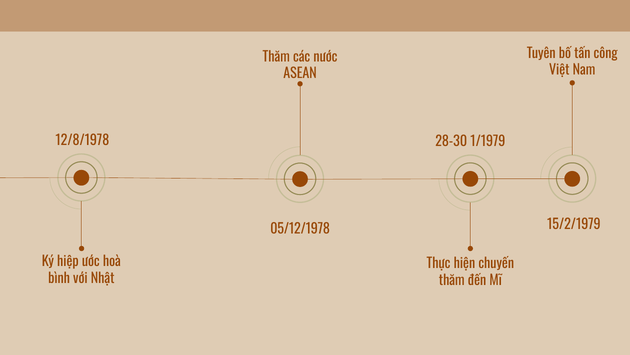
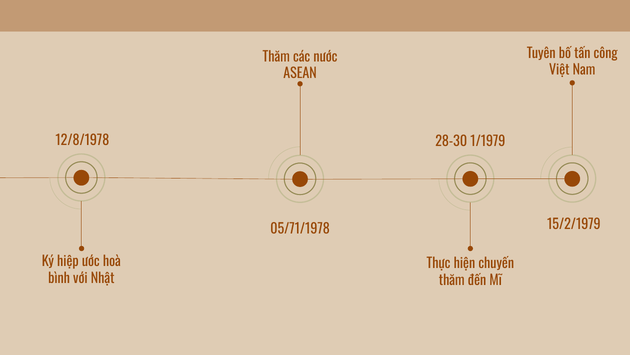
05/12/1978: 05/12/1978 -> 05/71/1978
